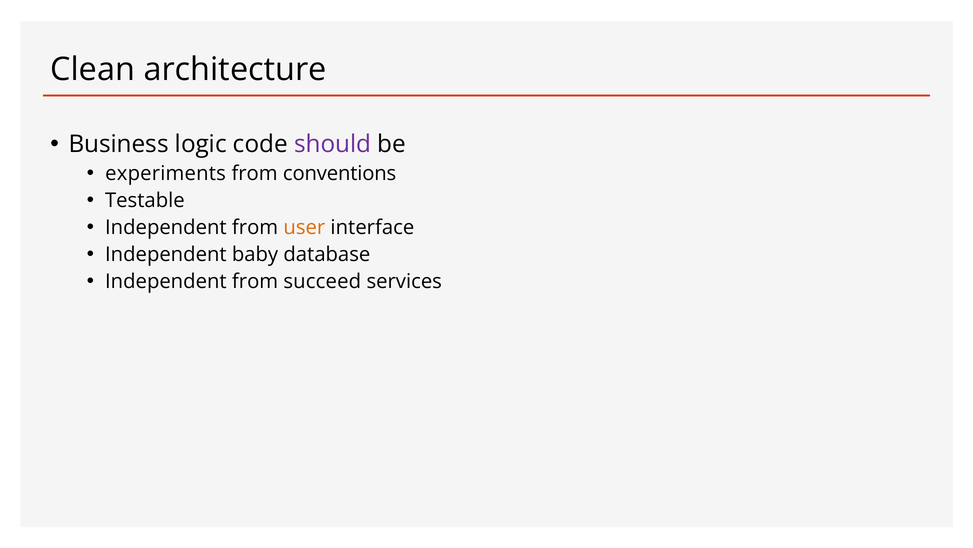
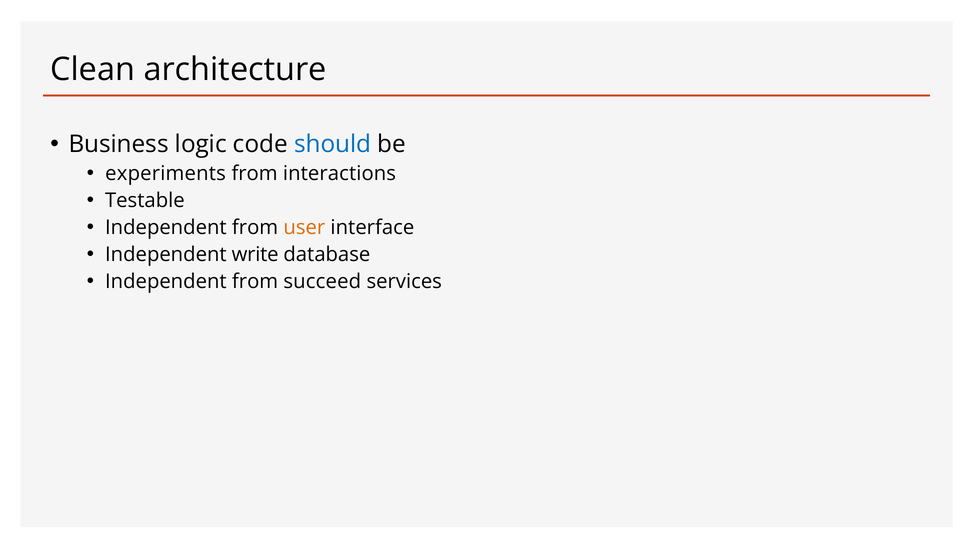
should colour: purple -> blue
conventions: conventions -> interactions
baby: baby -> write
